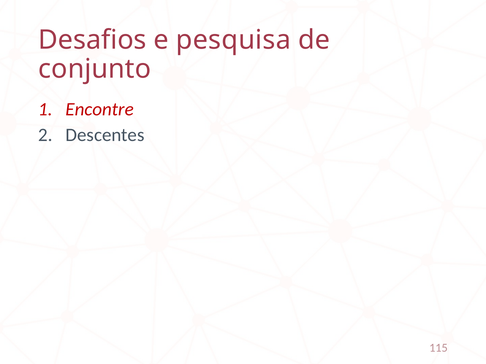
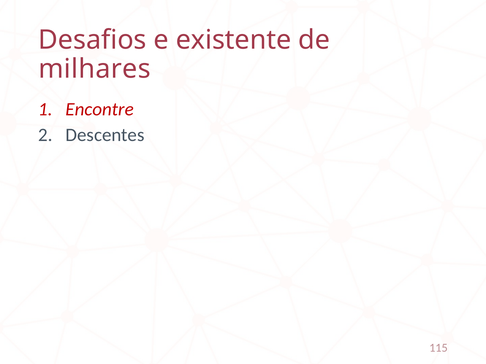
pesquisa: pesquisa -> existente
conjunto: conjunto -> milhares
